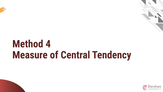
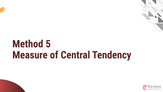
4: 4 -> 5
